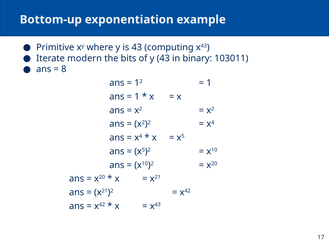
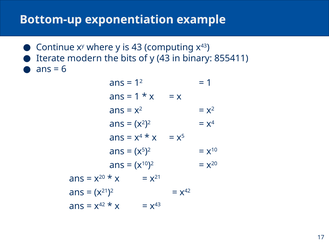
Primitive: Primitive -> Continue
103011: 103011 -> 855411
8: 8 -> 6
